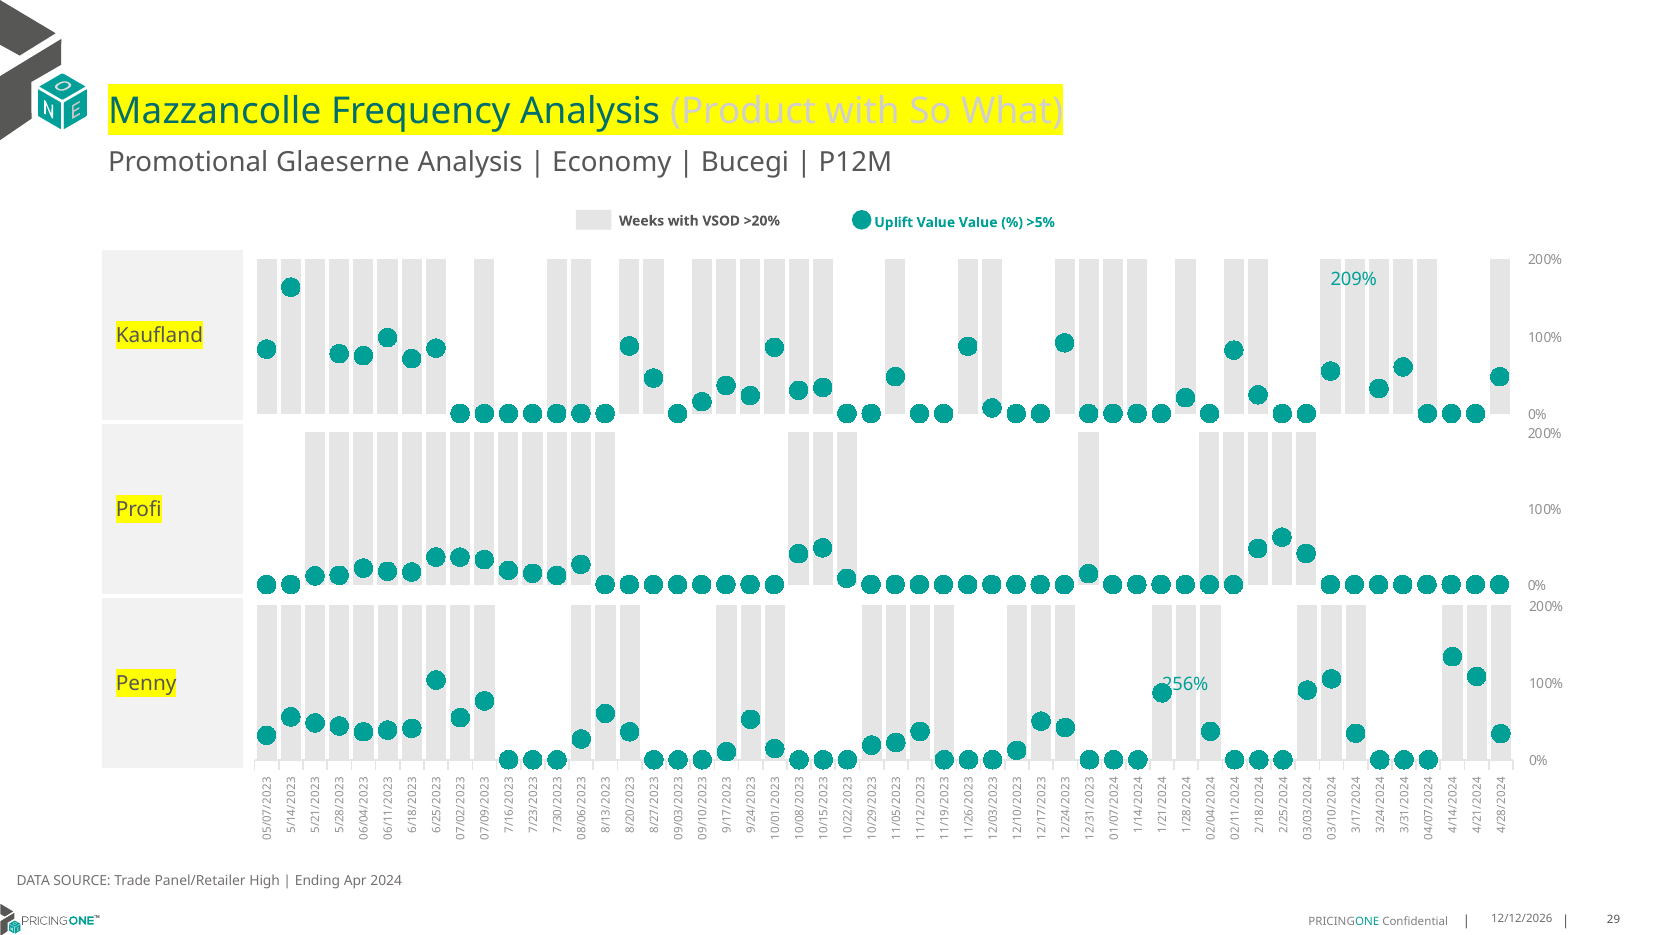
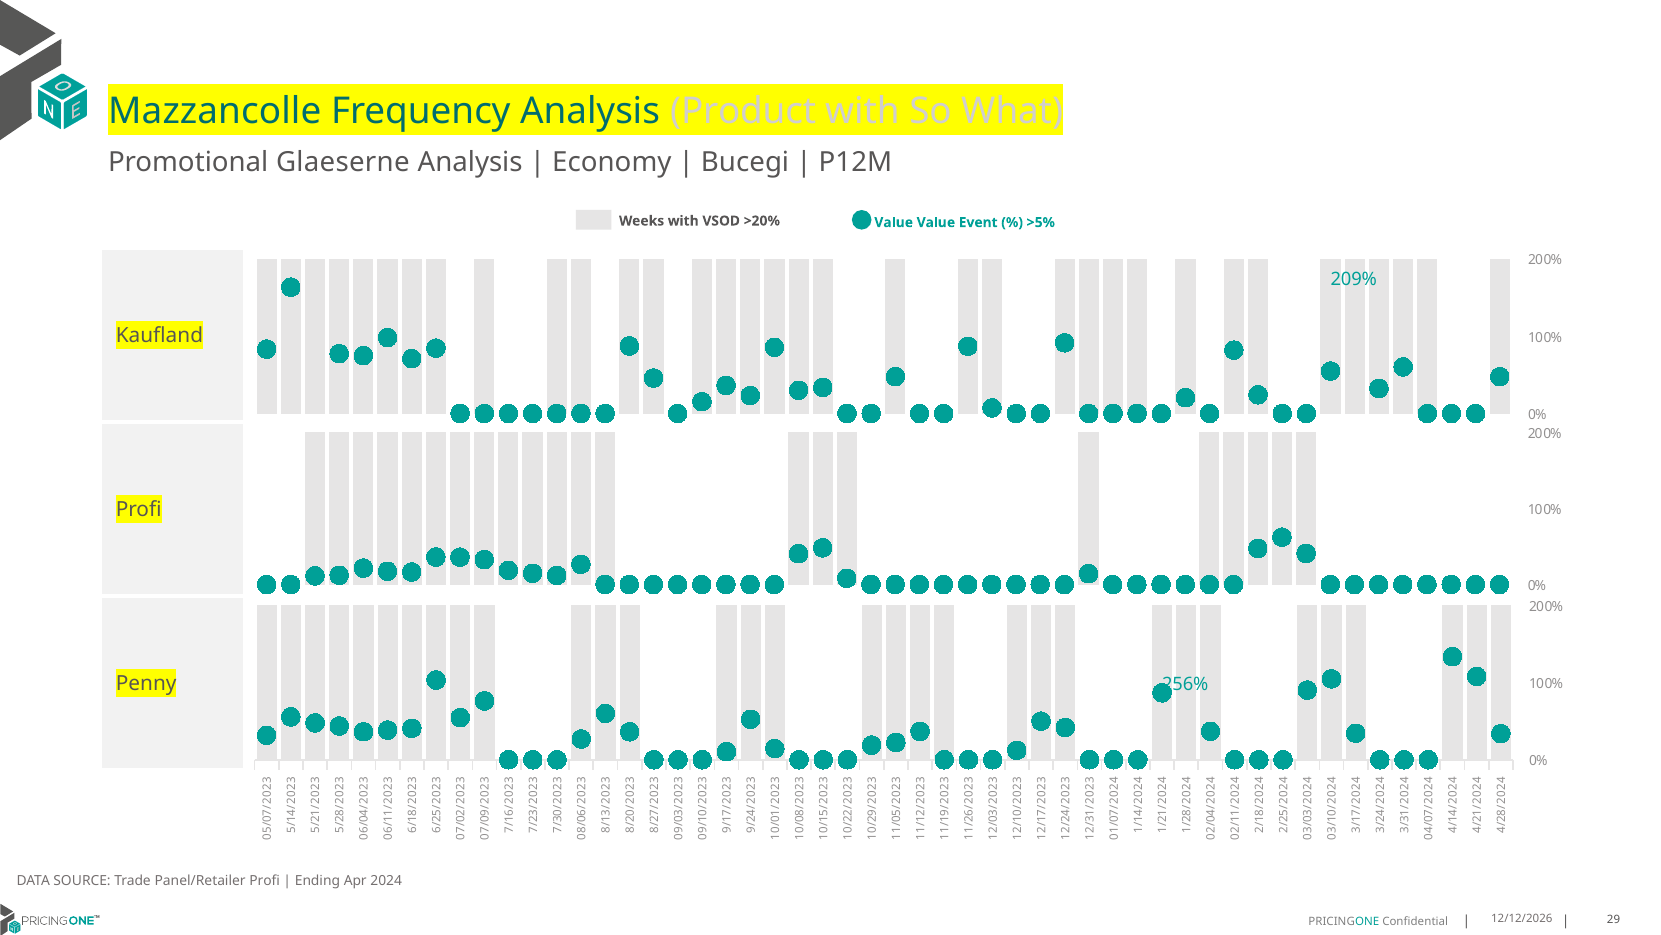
Uplift at (894, 222): Uplift -> Value
Value Value: Value -> Event
Panel/Retailer High: High -> Profi
